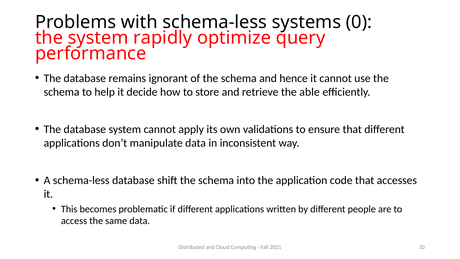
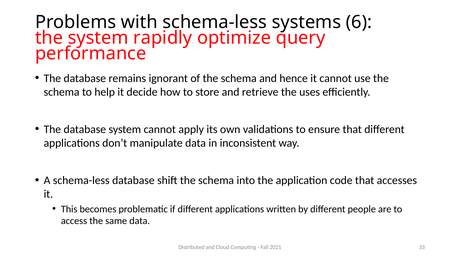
0: 0 -> 6
able: able -> uses
